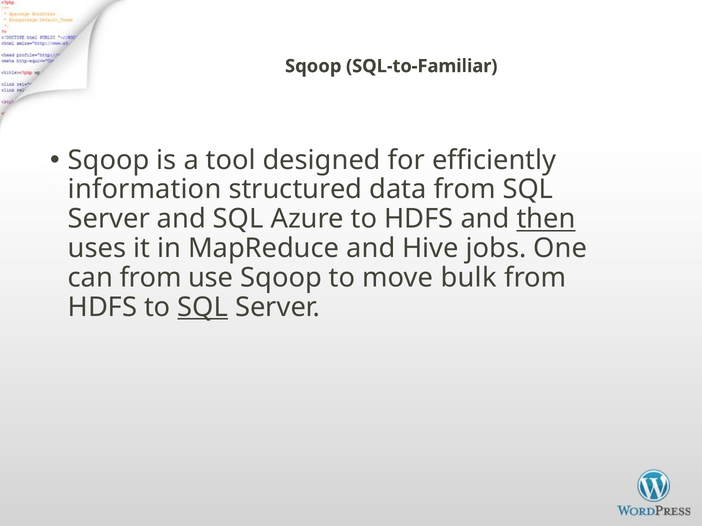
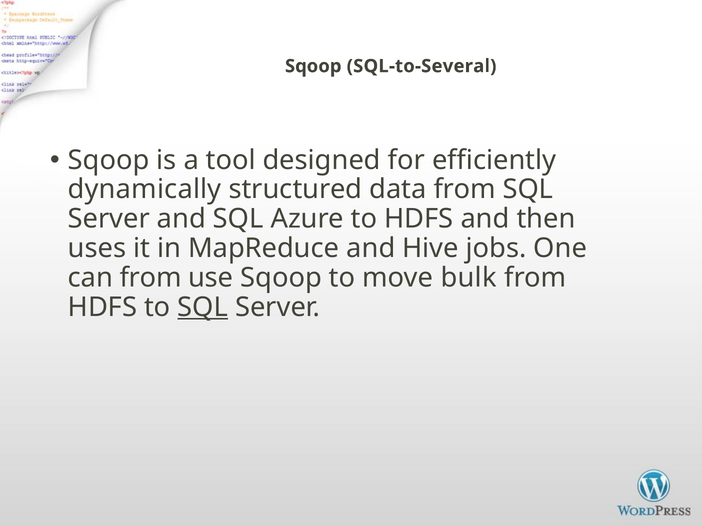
SQL-to-Familiar: SQL-to-Familiar -> SQL-to-Several
information: information -> dynamically
then underline: present -> none
